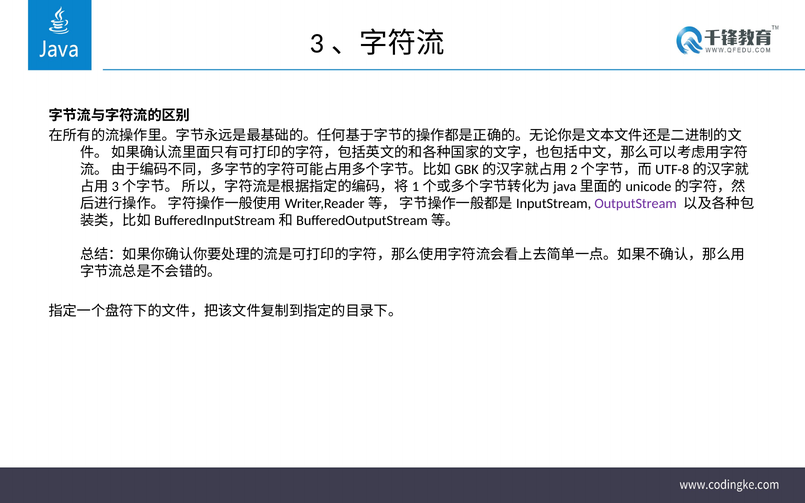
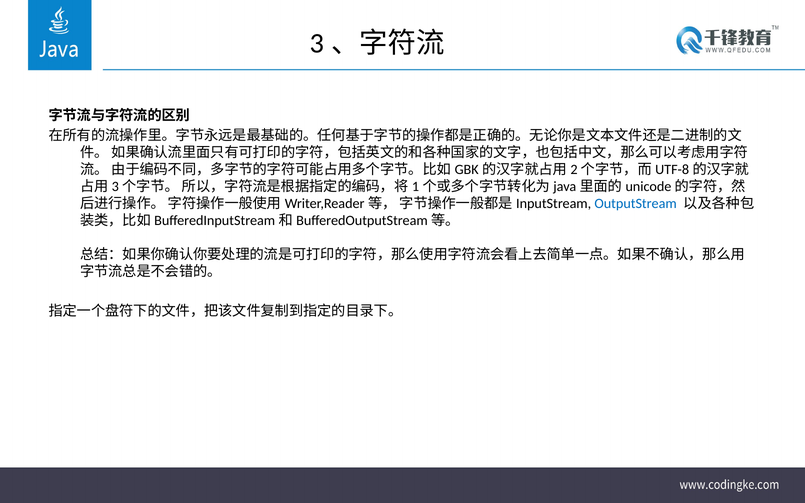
OutputStream colour: purple -> blue
